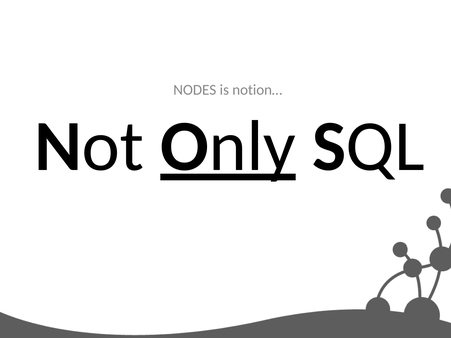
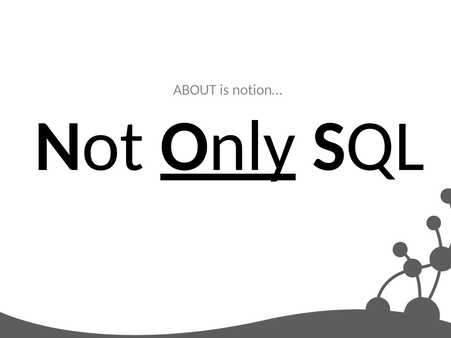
NODES: NODES -> ABOUT
